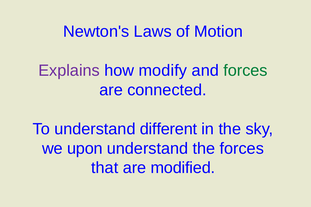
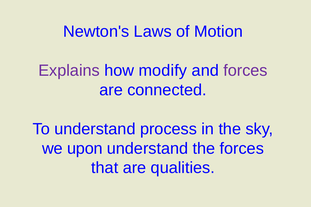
forces at (245, 71) colour: green -> purple
different: different -> process
modified: modified -> qualities
